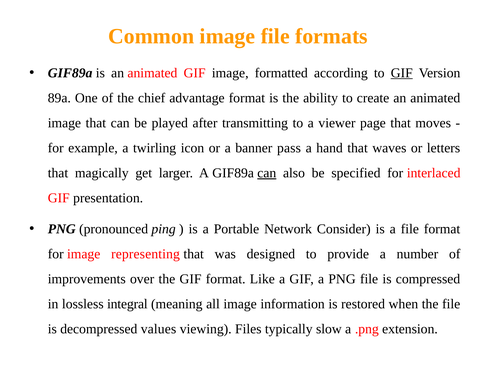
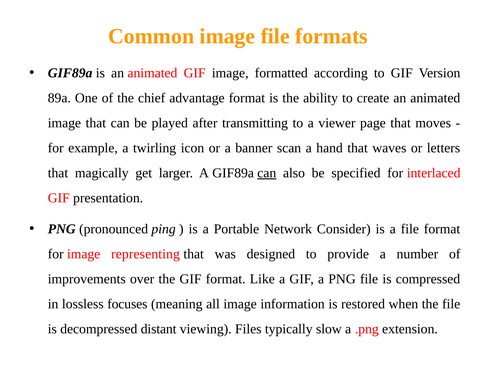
GIF at (402, 73) underline: present -> none
pass: pass -> scan
integral: integral -> focuses
values: values -> distant
